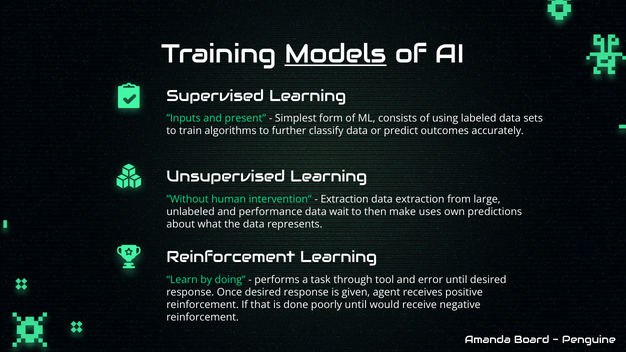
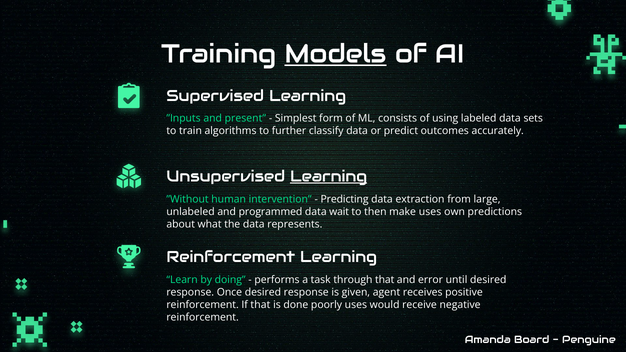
Learning at (329, 177) underline: none -> present
Extraction at (345, 199): Extraction -> Predicting
performance: performance -> programmed
through tool: tool -> that
poorly until: until -> uses
